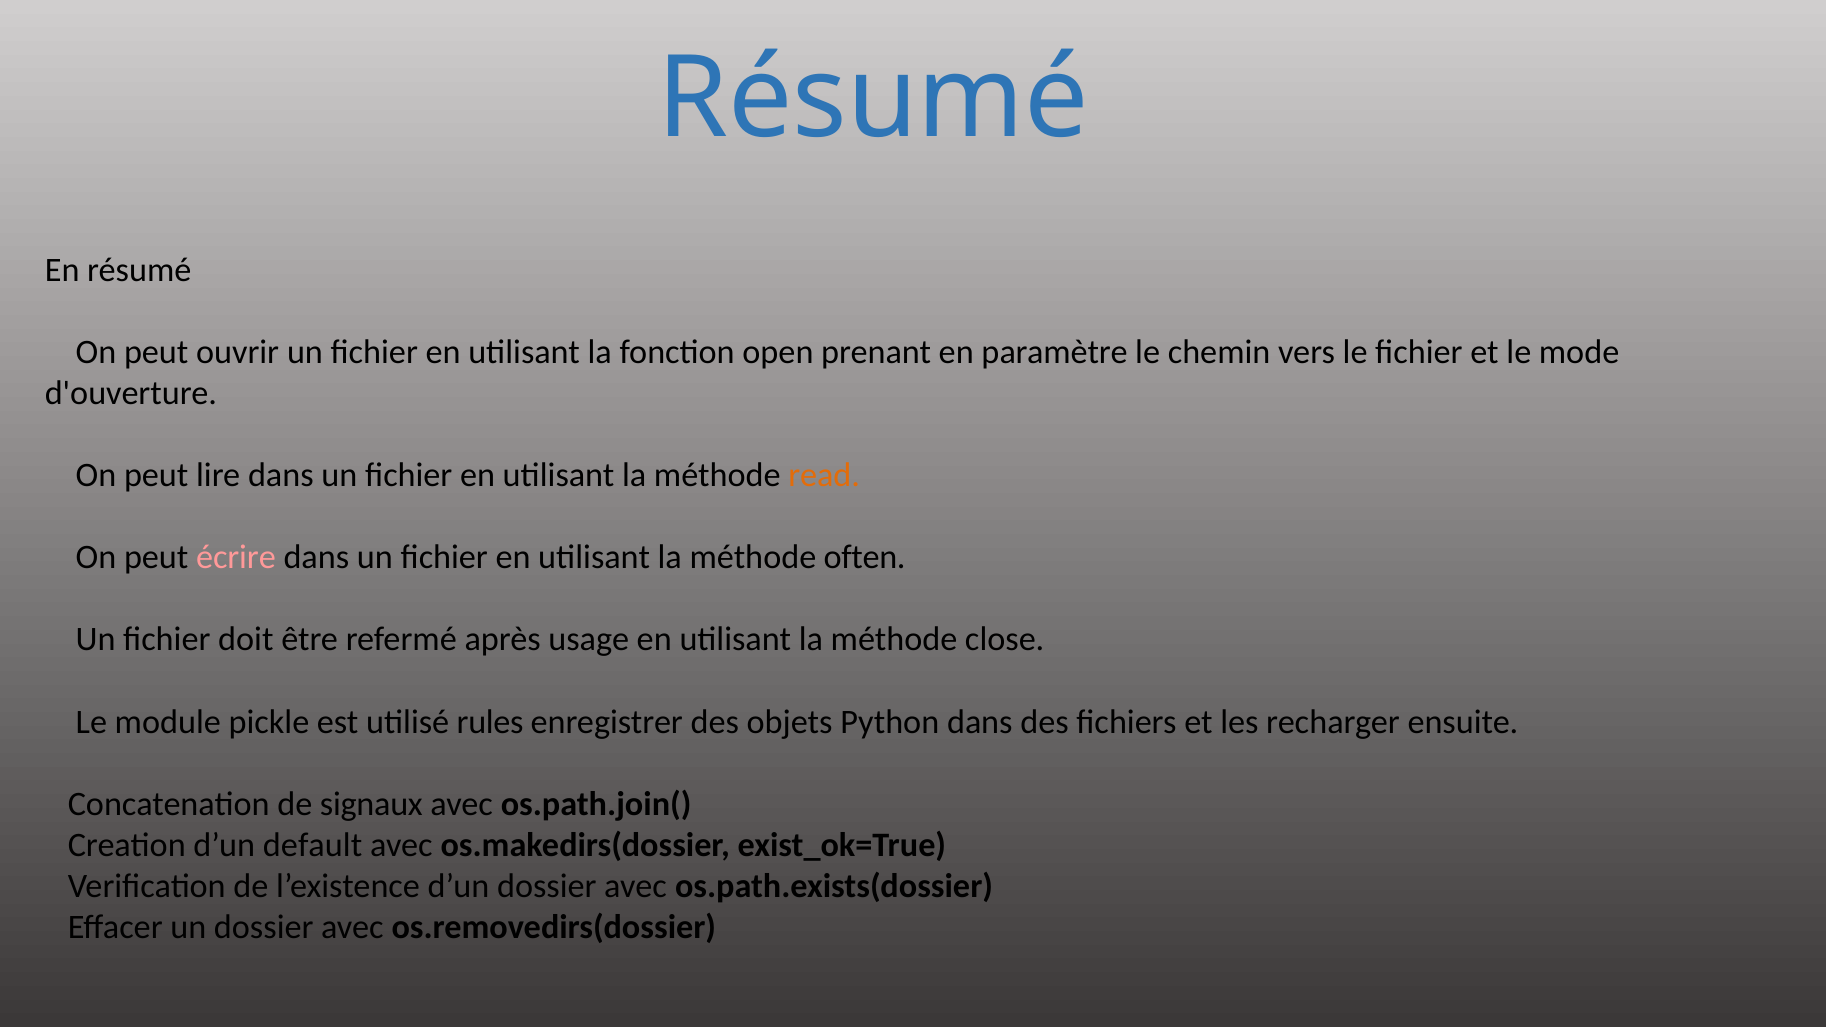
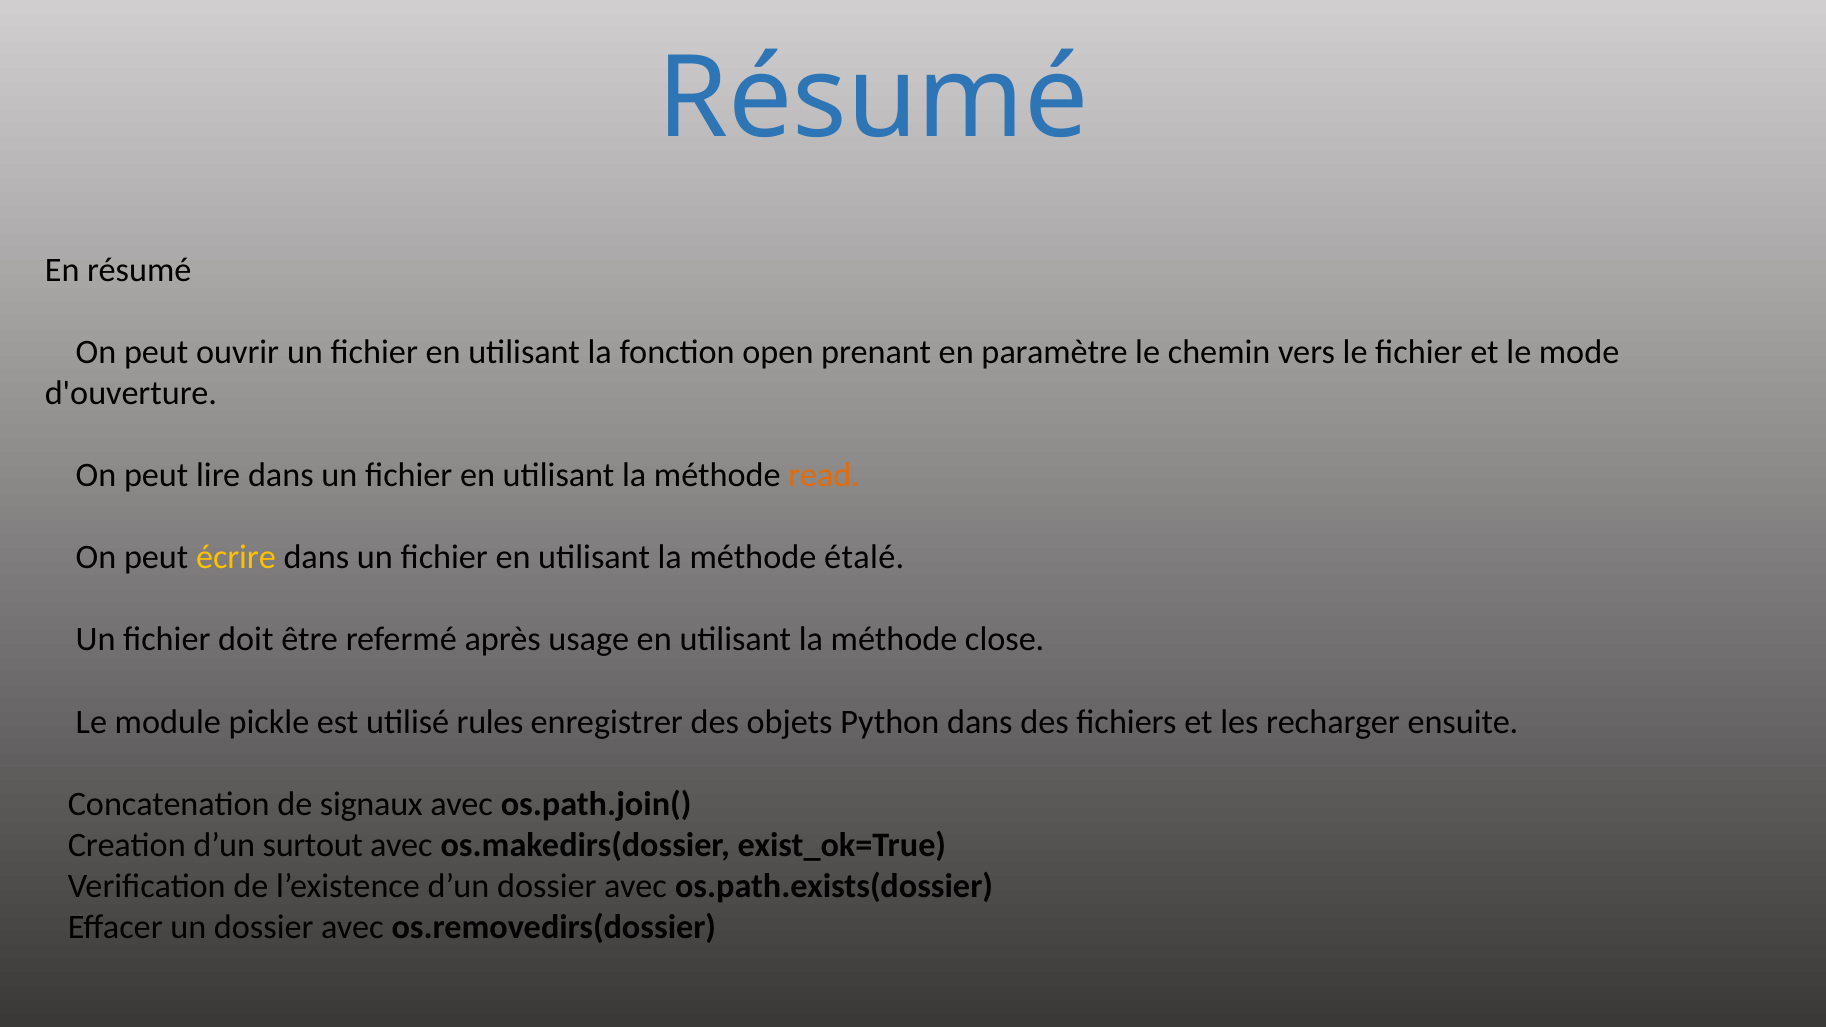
écrire colour: pink -> yellow
often: often -> étalé
default: default -> surtout
